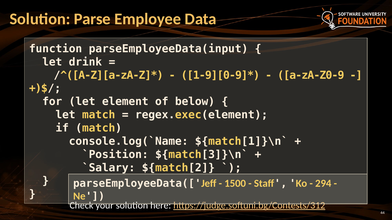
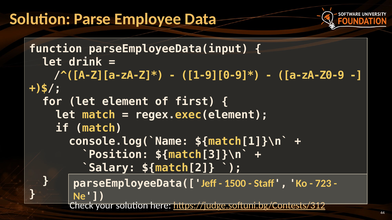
below: below -> first
294: 294 -> 723
